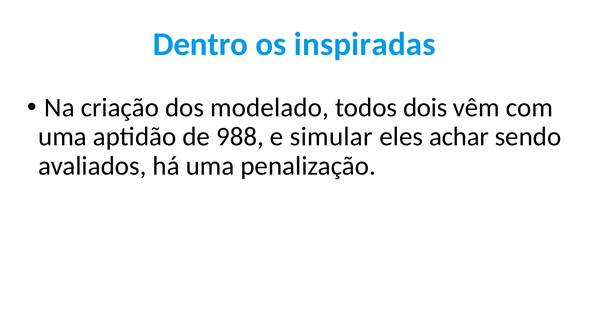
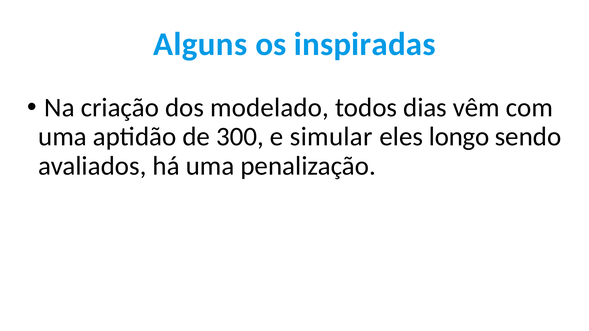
Dentro: Dentro -> Alguns
dois: dois -> dias
988: 988 -> 300
achar: achar -> longo
